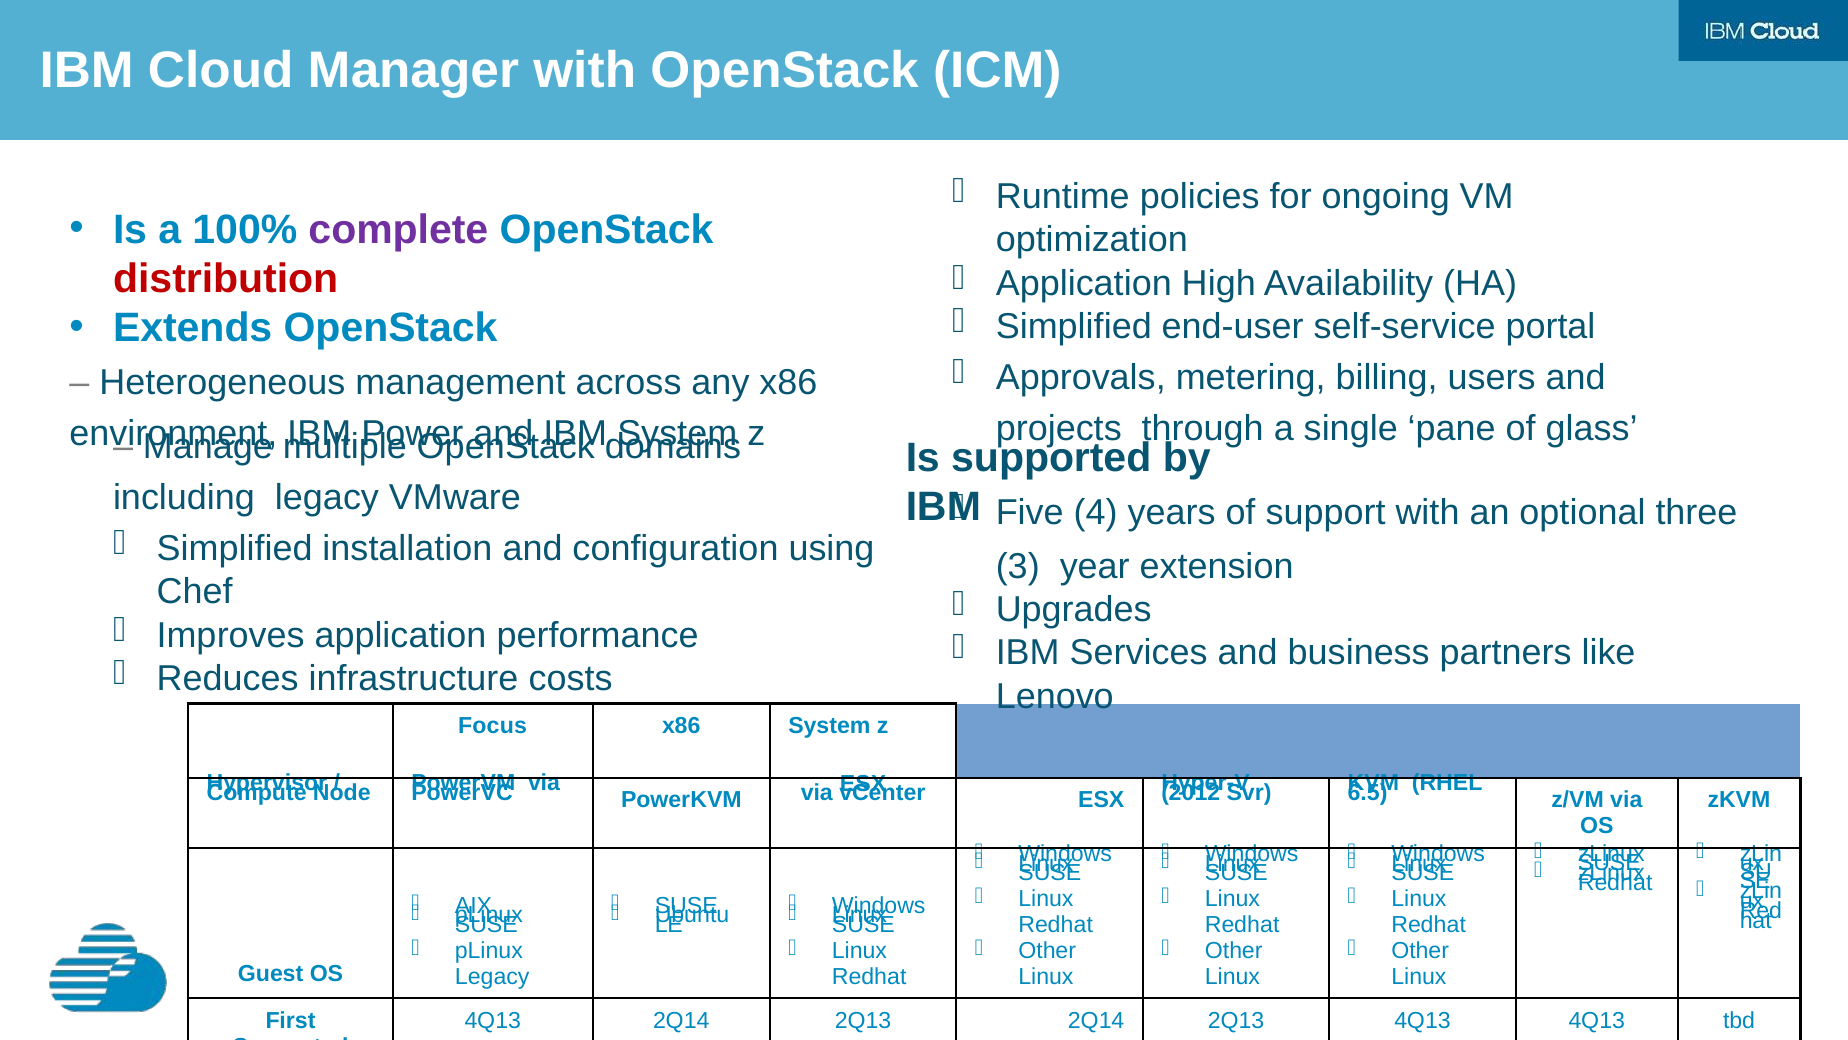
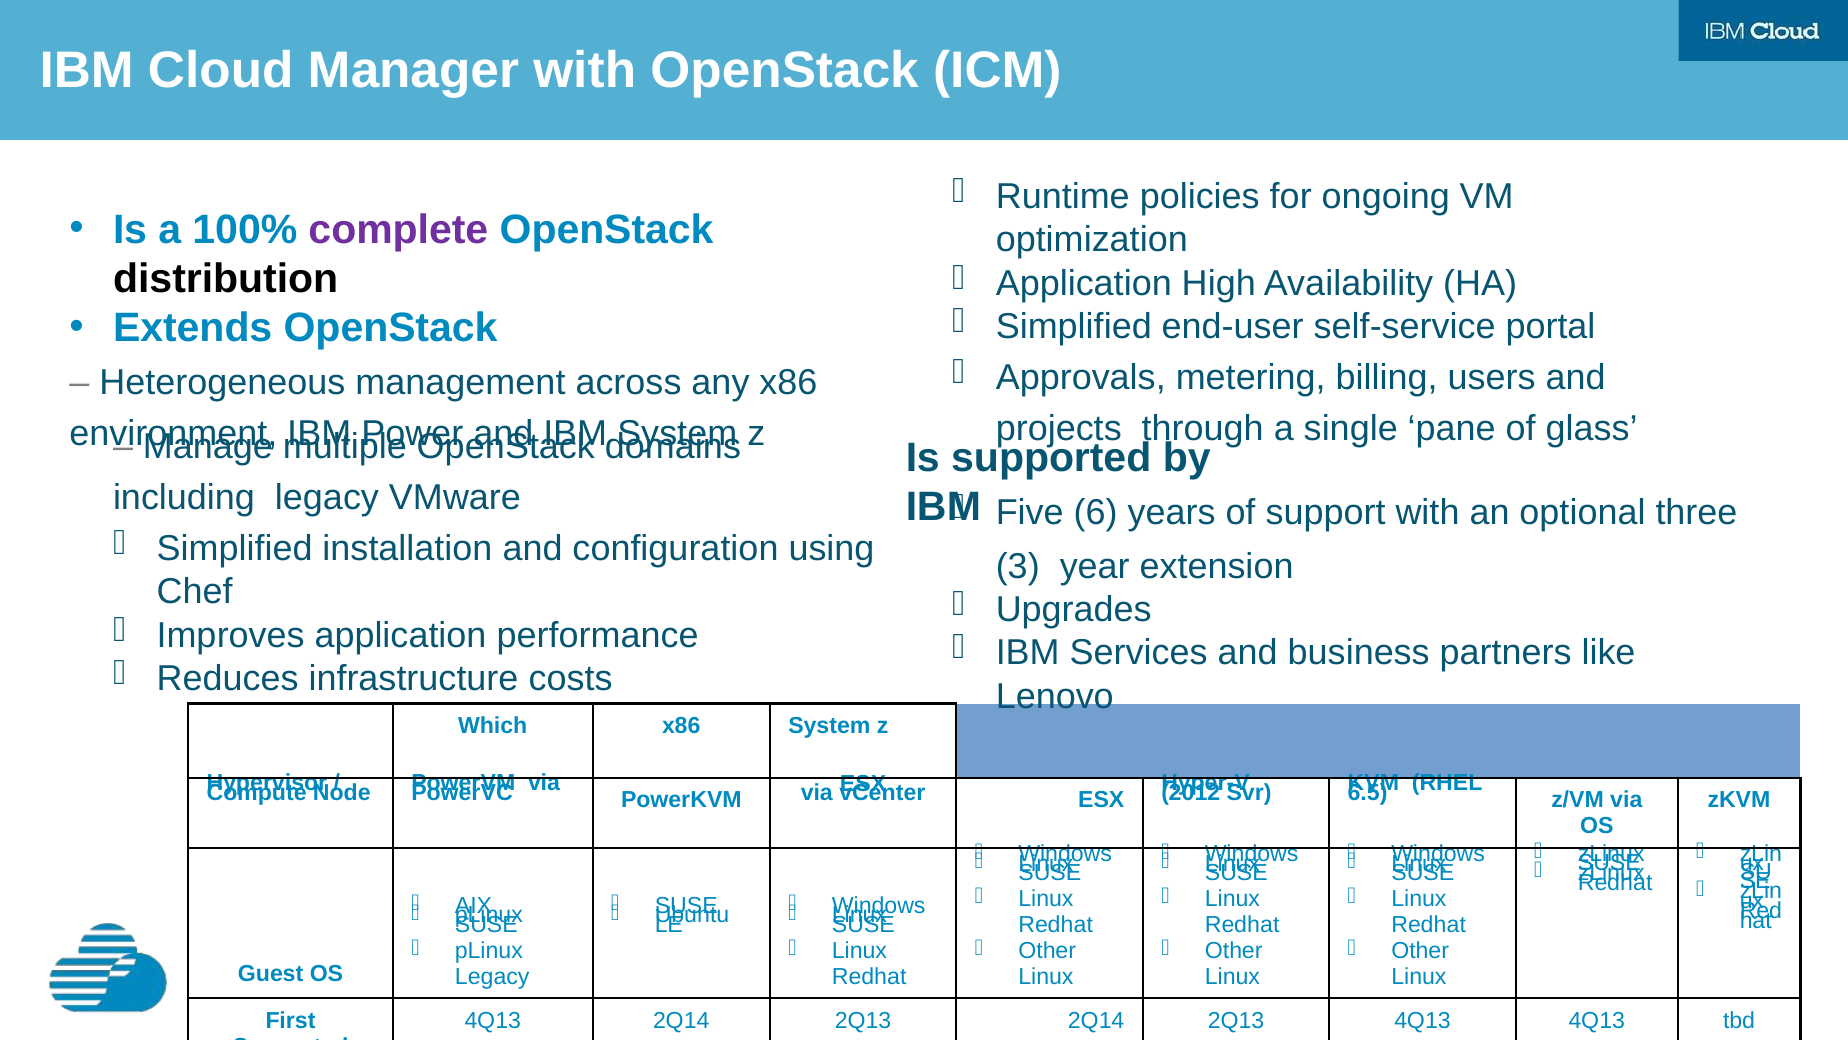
distribution colour: red -> black
4: 4 -> 6
Focus: Focus -> Which
